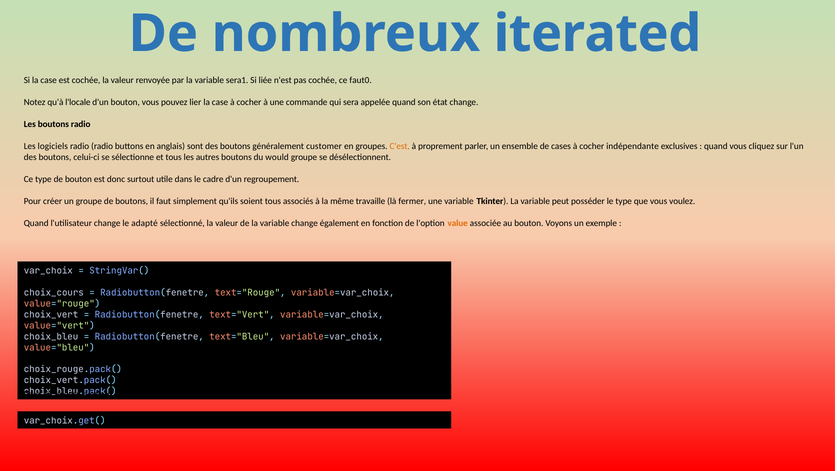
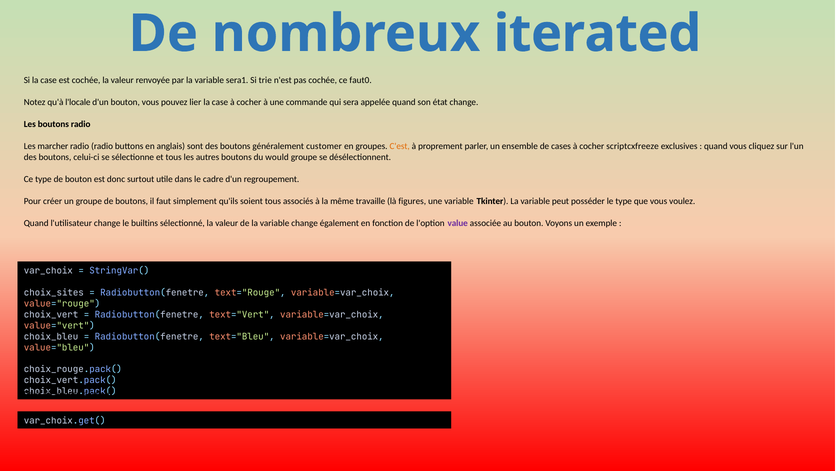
liée: liée -> trie
logiciels: logiciels -> marcher
indépendante: indépendante -> scriptcxfreeze
fermer: fermer -> figures
adapté: adapté -> builtins
value colour: orange -> purple
choix_cours: choix_cours -> choix_sites
